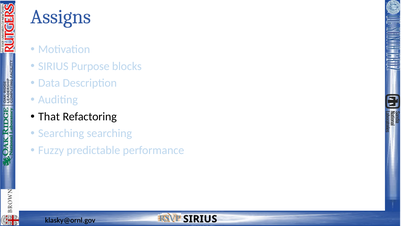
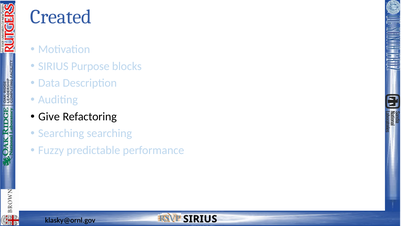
Assigns: Assigns -> Created
That: That -> Give
